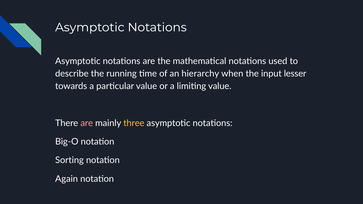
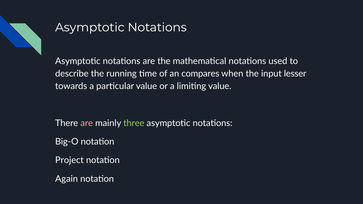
hierarchy: hierarchy -> compares
three colour: yellow -> light green
Sorting: Sorting -> Project
